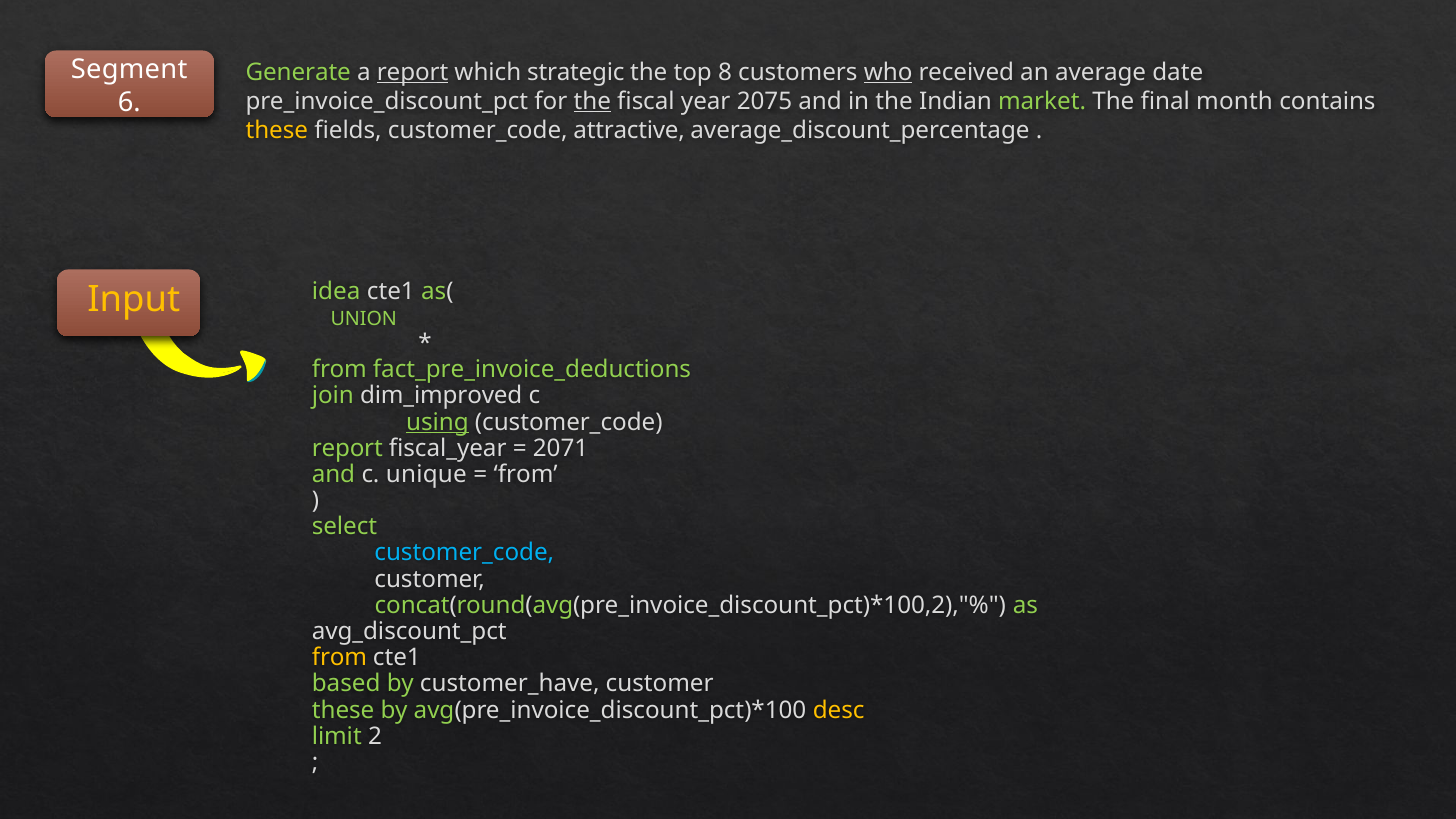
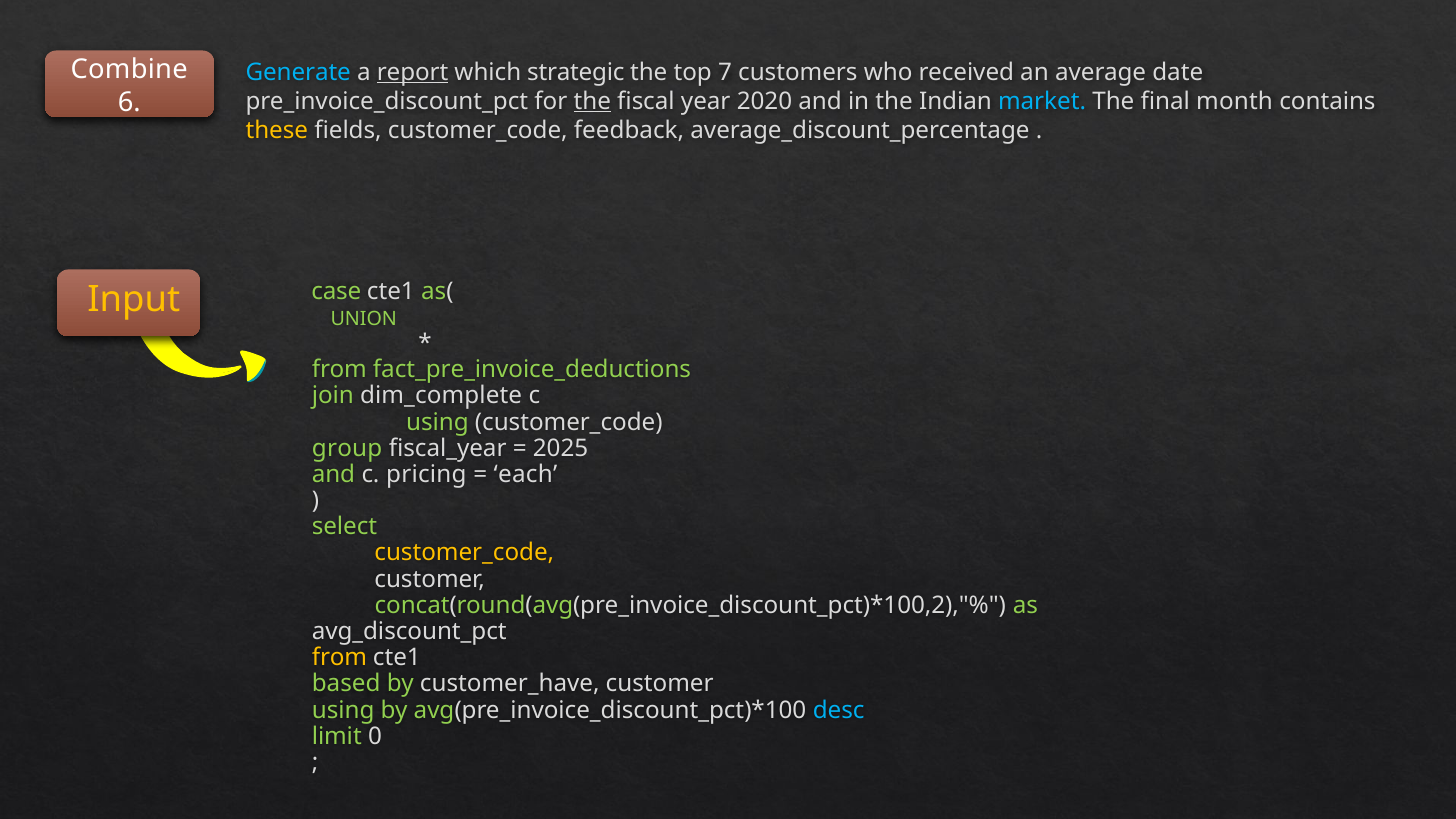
Segment: Segment -> Combine
Generate colour: light green -> light blue
8: 8 -> 7
who underline: present -> none
2075: 2075 -> 2020
market colour: light green -> light blue
attractive: attractive -> feedback
idea: idea -> case
dim_improved: dim_improved -> dim_complete
using at (437, 422) underline: present -> none
report at (347, 448): report -> group
2071: 2071 -> 2025
unique: unique -> pricing
from at (526, 474): from -> each
customer_code at (464, 553) colour: light blue -> yellow
these at (343, 710): these -> using
desc colour: yellow -> light blue
2: 2 -> 0
